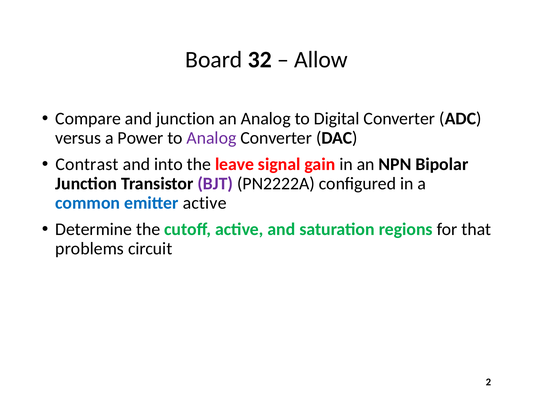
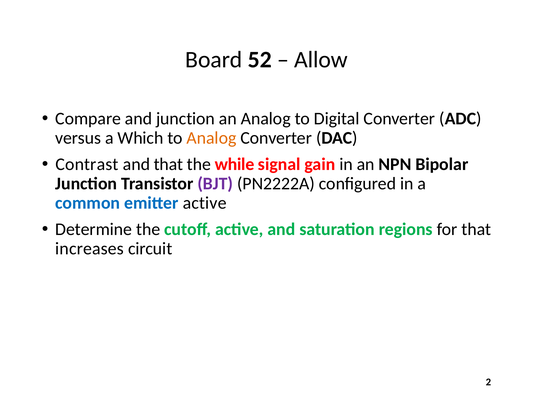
32: 32 -> 52
Power: Power -> Which
Analog at (211, 138) colour: purple -> orange
and into: into -> that
leave: leave -> while
problems: problems -> increases
